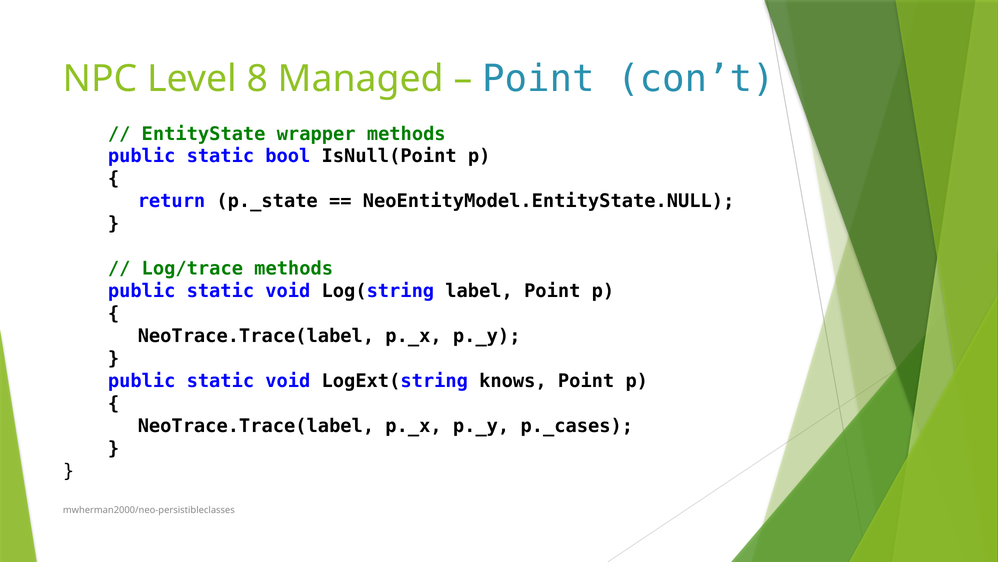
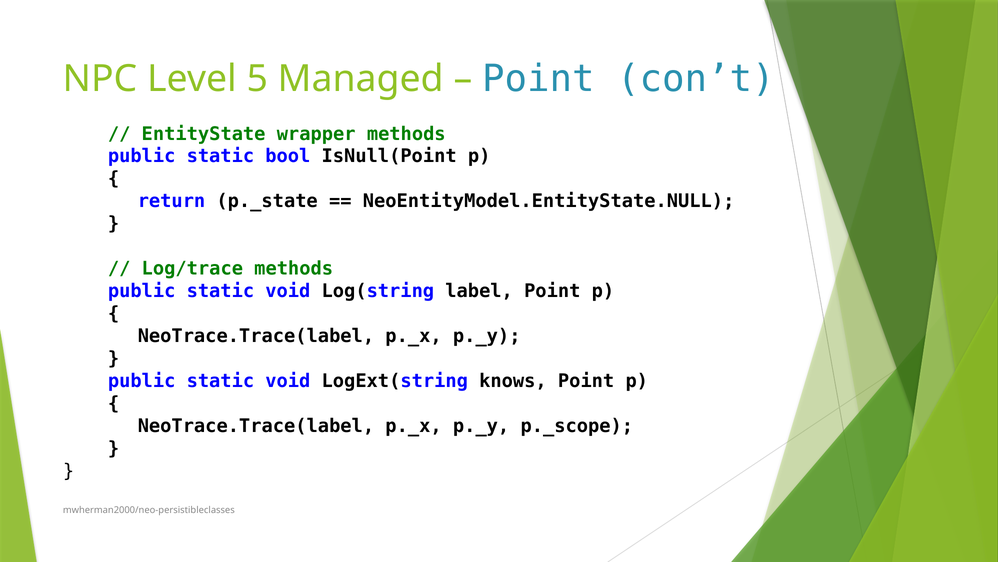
8: 8 -> 5
p._cases: p._cases -> p._scope
